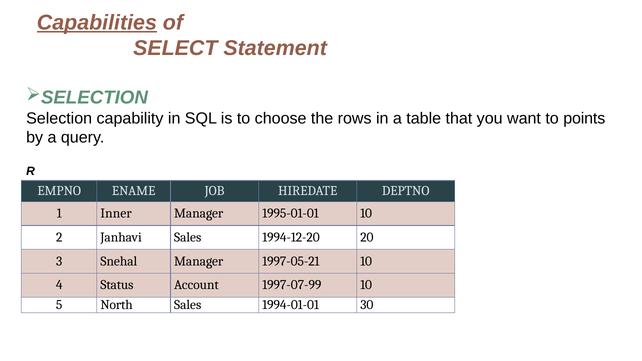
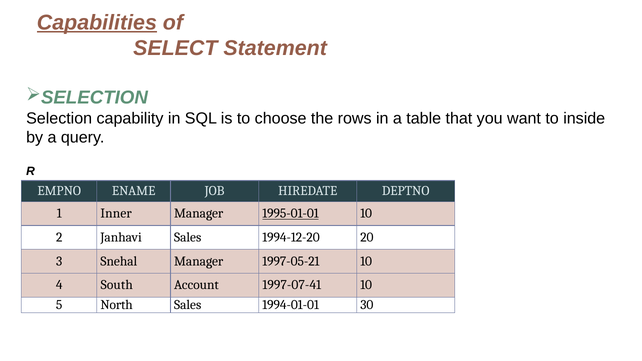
points: points -> inside
1995-01-01 underline: none -> present
Status: Status -> South
1997-07-99: 1997-07-99 -> 1997-07-41
